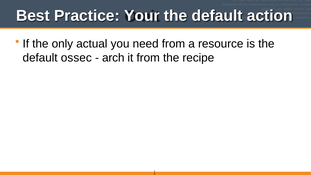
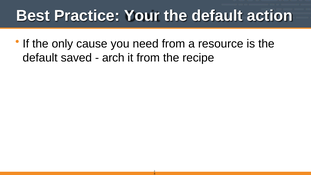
actual: actual -> cause
ossec: ossec -> saved
